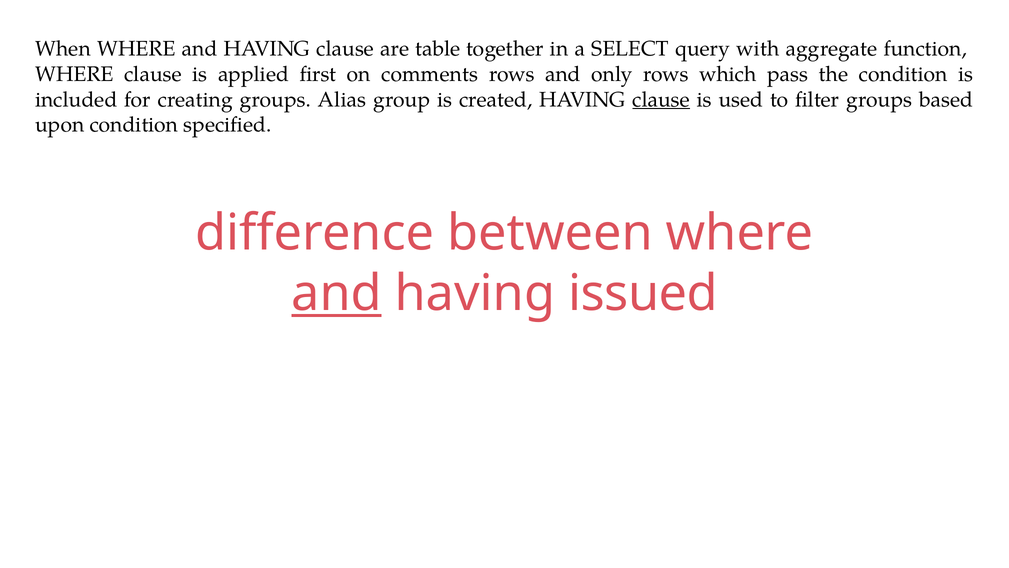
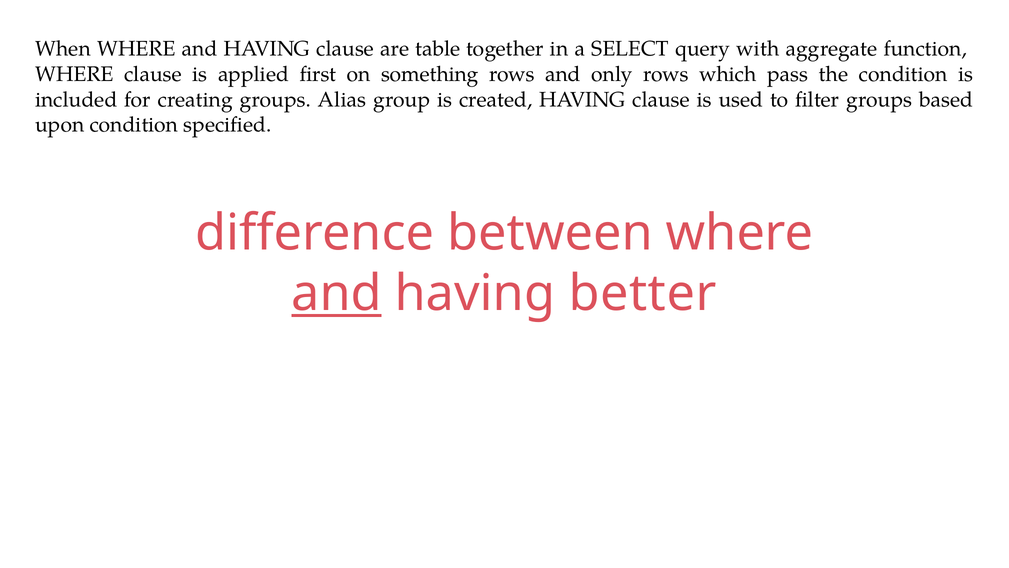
comments: comments -> something
clause at (661, 99) underline: present -> none
issued: issued -> better
